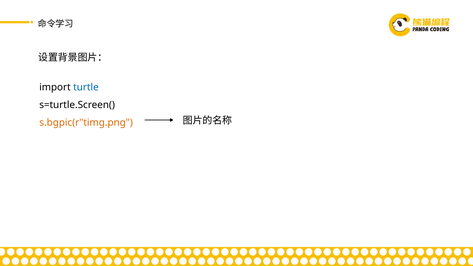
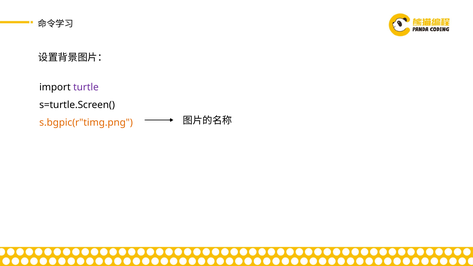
turtle colour: blue -> purple
